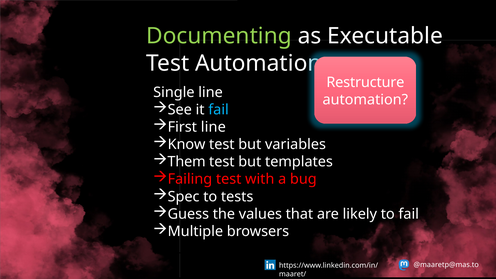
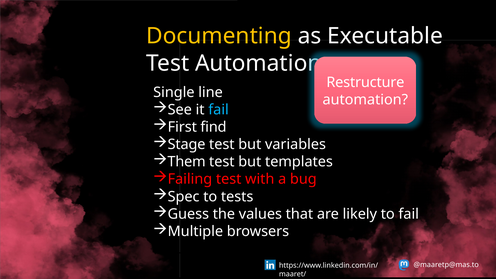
Documenting colour: light green -> yellow
First line: line -> find
Know: Know -> Stage
